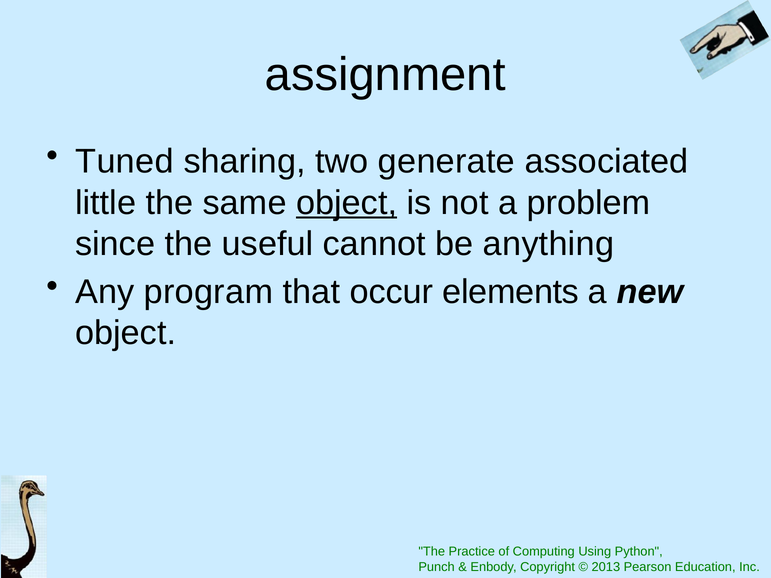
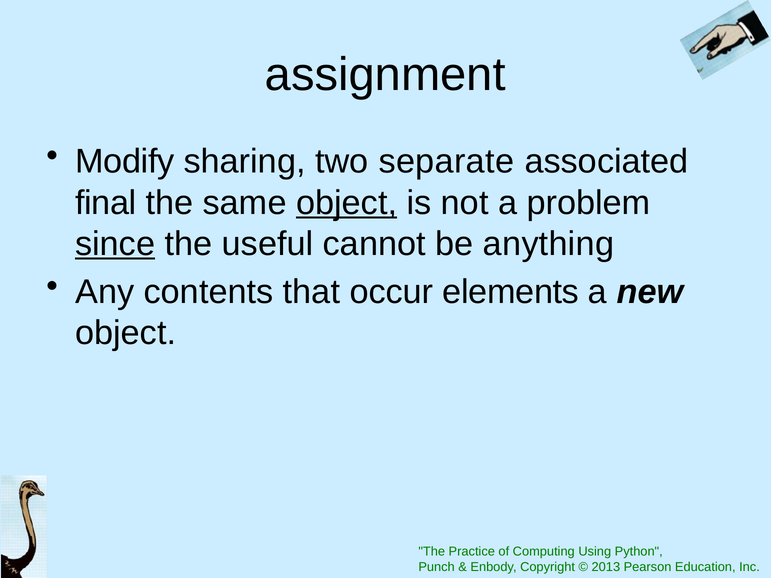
Tuned: Tuned -> Modify
generate: generate -> separate
little: little -> final
since underline: none -> present
program: program -> contents
